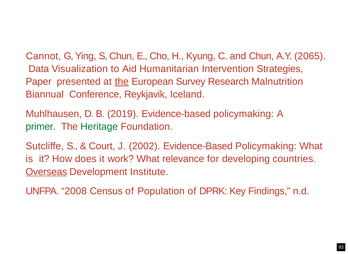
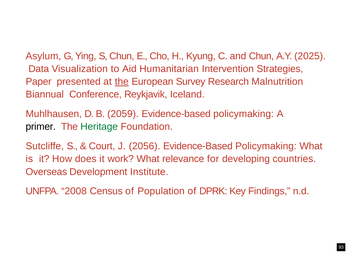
Cannot: Cannot -> Asylum
2065: 2065 -> 2025
2019: 2019 -> 2059
primer colour: green -> black
2002: 2002 -> 2056
Overseas underline: present -> none
